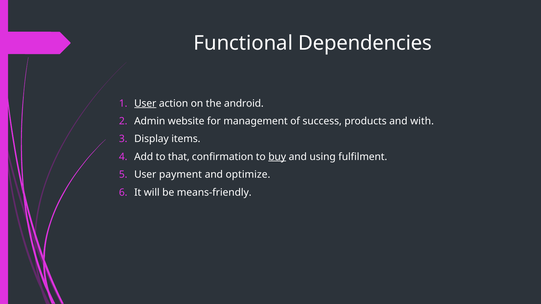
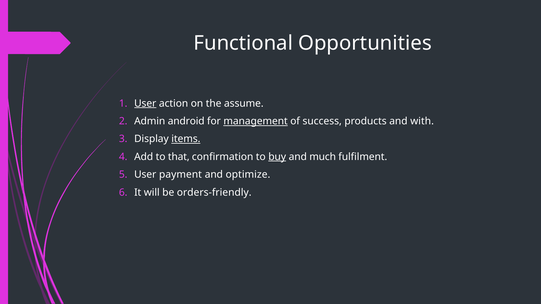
Dependencies: Dependencies -> Opportunities
android: android -> assume
website: website -> android
management underline: none -> present
items underline: none -> present
using: using -> much
means-friendly: means-friendly -> orders-friendly
